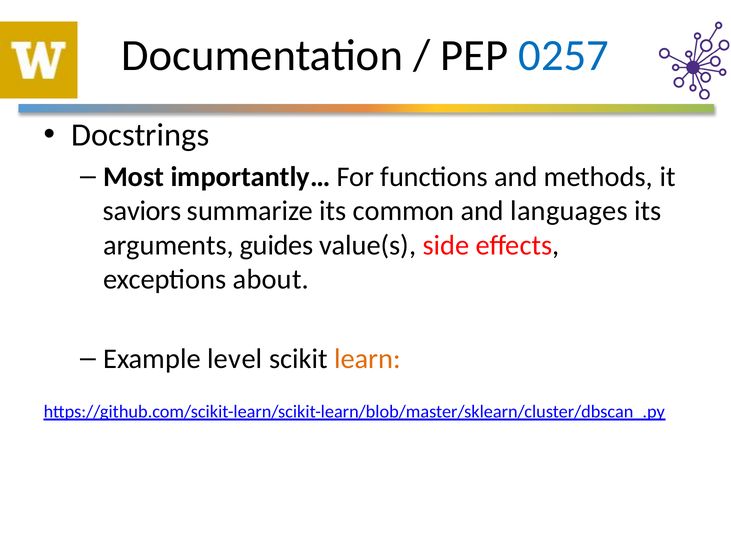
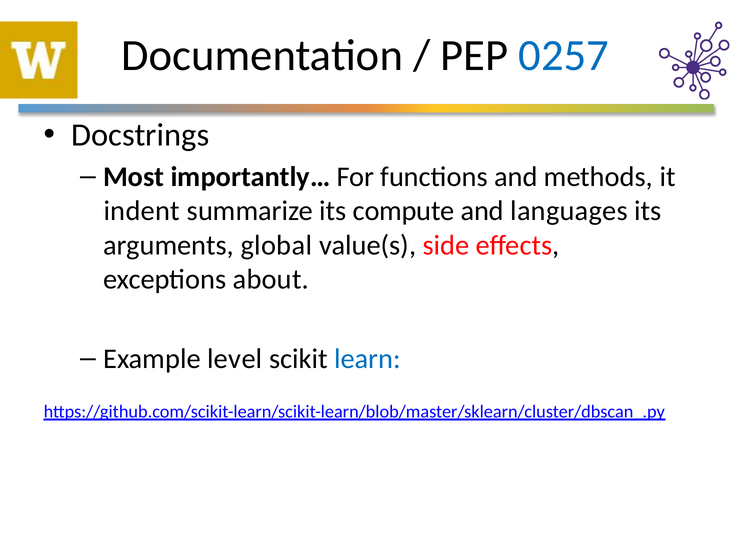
saviors: saviors -> indent
common: common -> compute
guides: guides -> global
learn colour: orange -> blue
